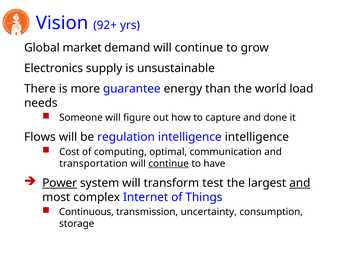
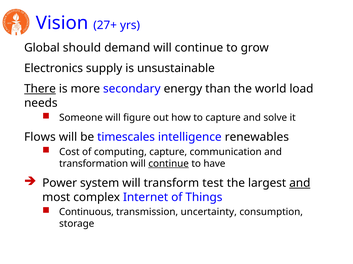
92+: 92+ -> 27+
market: market -> should
There underline: none -> present
guarantee: guarantee -> secondary
done: done -> solve
regulation: regulation -> timescales
intelligence intelligence: intelligence -> renewables
computing optimal: optimal -> capture
transportation: transportation -> transformation
Power underline: present -> none
